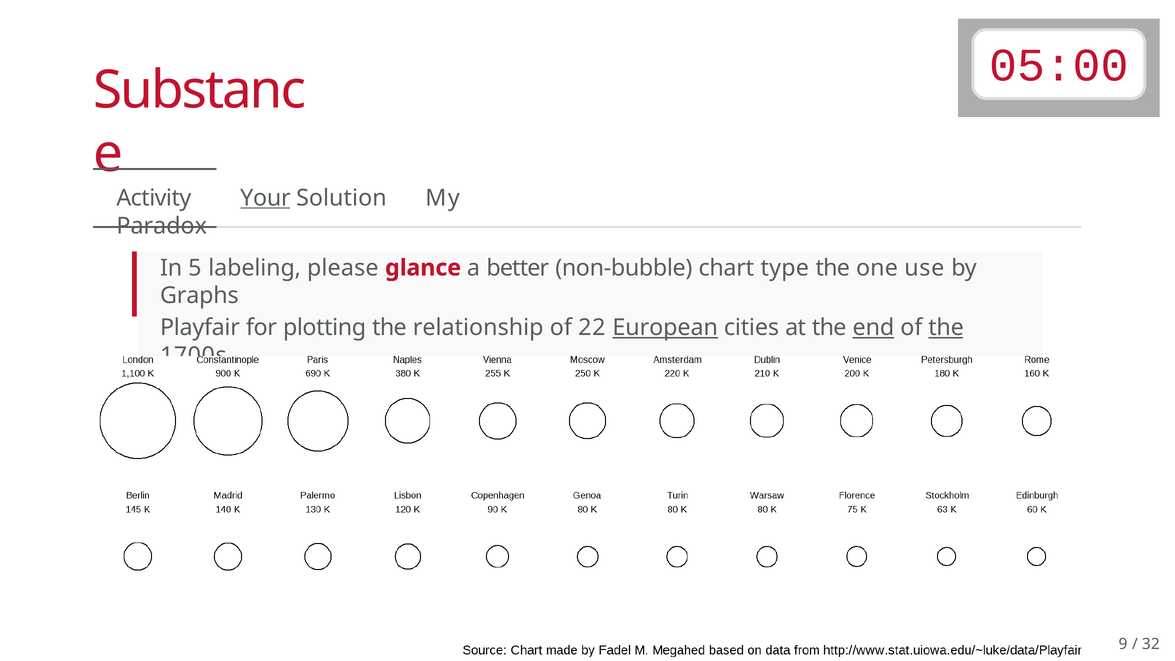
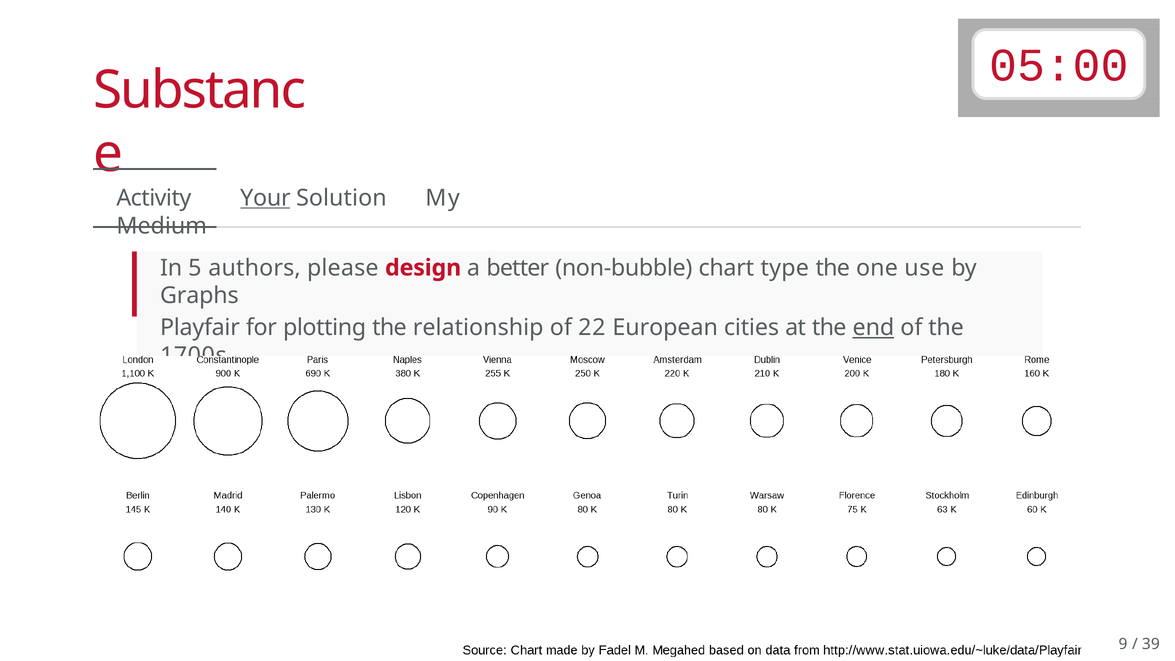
Paradox: Paradox -> Medium
labeling: labeling -> authors
glance: glance -> design
European underline: present -> none
the at (946, 328) underline: present -> none
32: 32 -> 39
